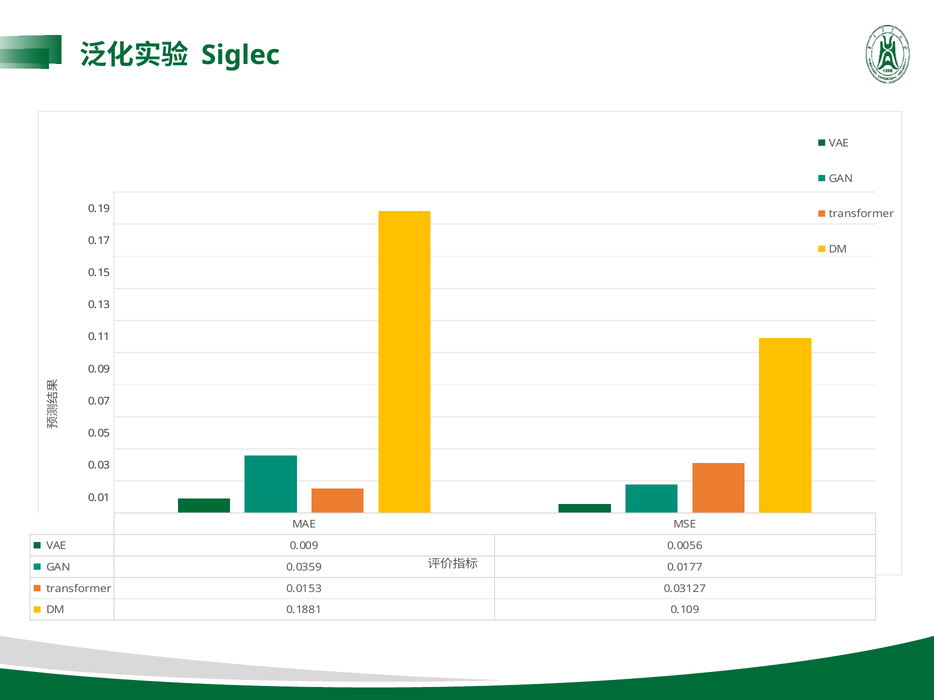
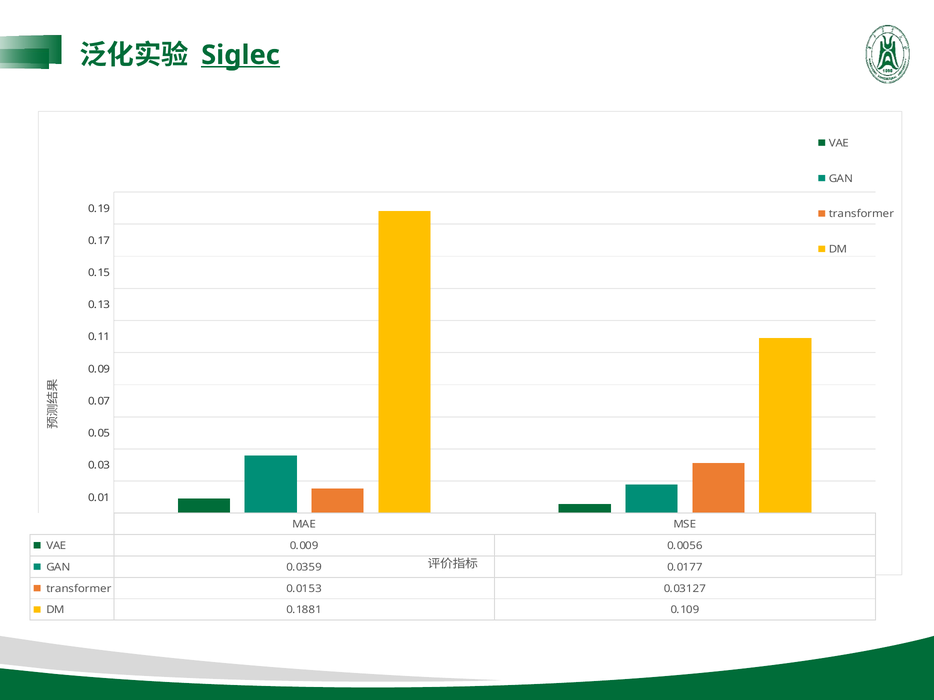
Siglec underline: none -> present
